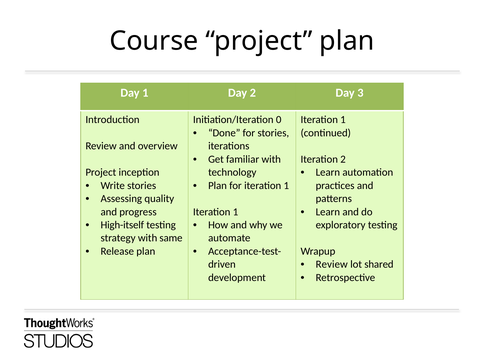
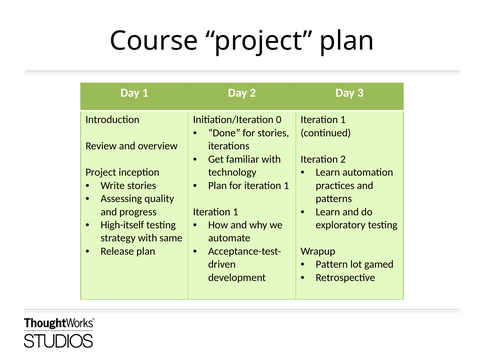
Review at (332, 264): Review -> Pattern
shared: shared -> gamed
